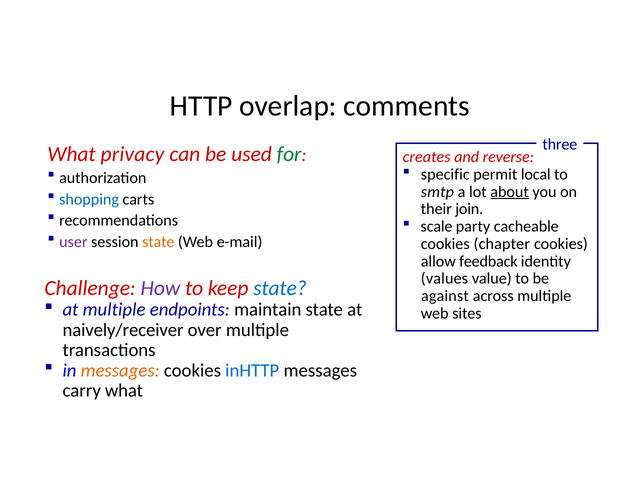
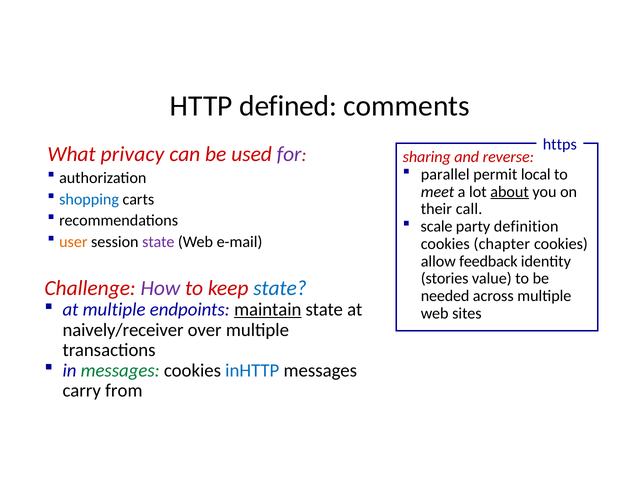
overlap: overlap -> defined
three: three -> https
for colour: green -> purple
creates: creates -> sharing
specific: specific -> parallel
smtp: smtp -> meet
join: join -> call
cacheable: cacheable -> definition
user colour: purple -> orange
state at (158, 242) colour: orange -> purple
values: values -> stories
against: against -> needed
maintain underline: none -> present
messages at (120, 370) colour: orange -> green
carry what: what -> from
